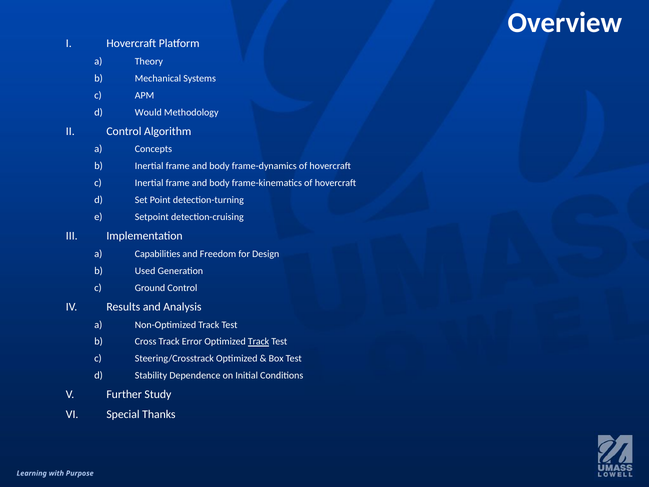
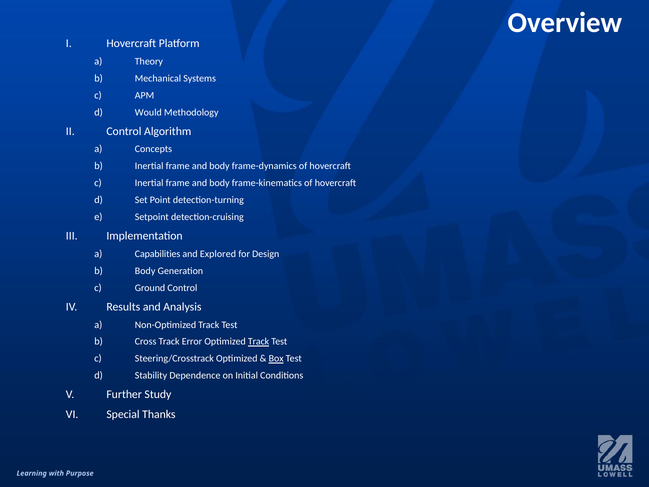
Freedom: Freedom -> Explored
Used at (145, 271): Used -> Body
Box underline: none -> present
